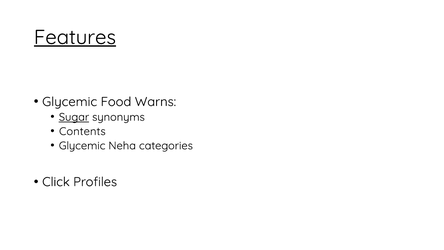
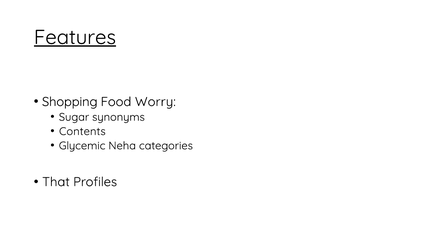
Glycemic at (70, 102): Glycemic -> Shopping
Warns: Warns -> Worry
Sugar underline: present -> none
Click: Click -> That
